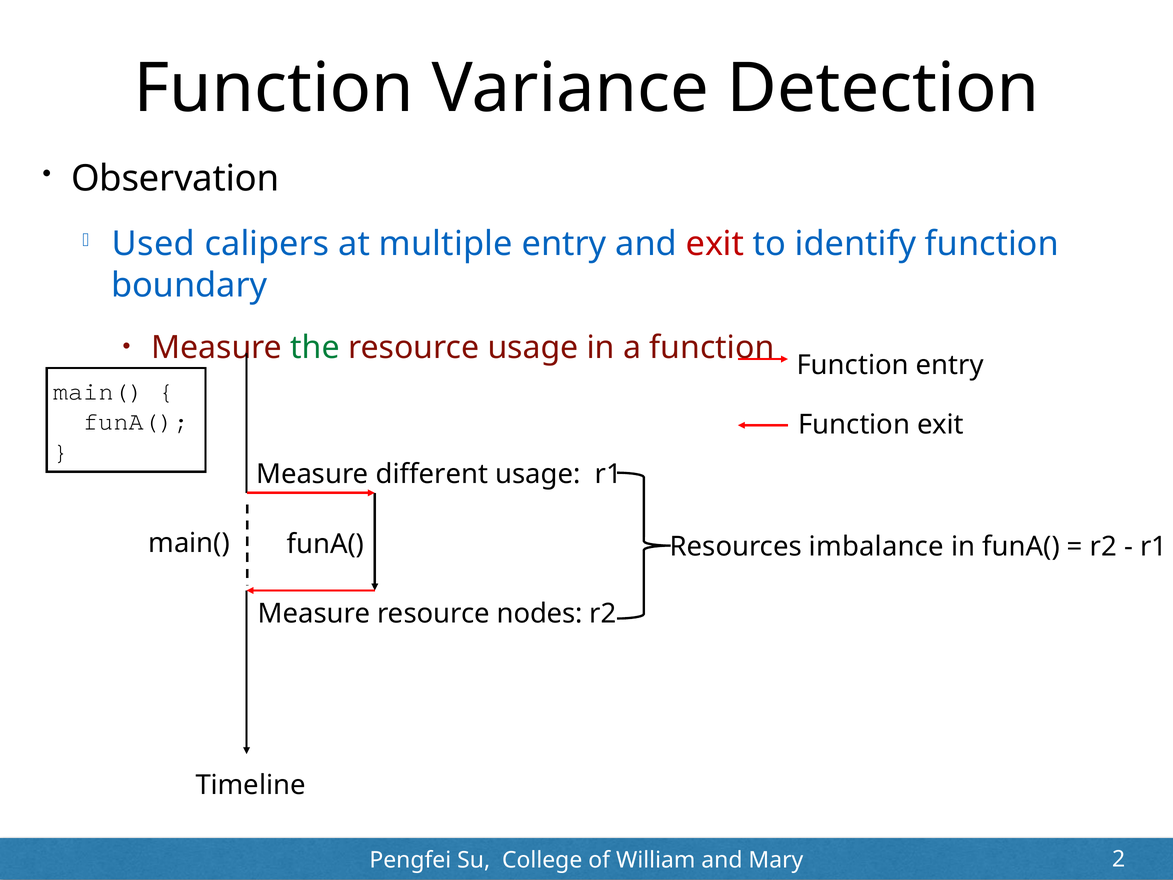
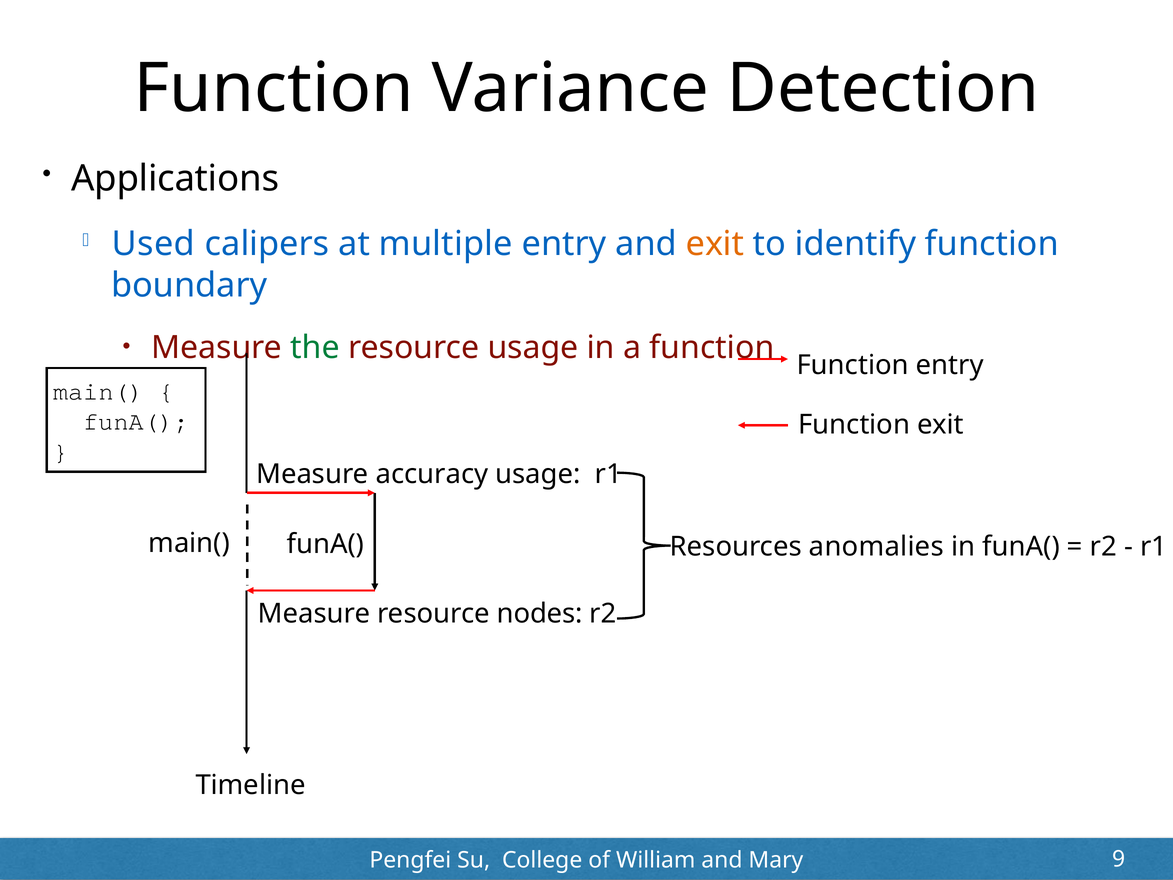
Observation: Observation -> Applications
exit at (715, 244) colour: red -> orange
different: different -> accuracy
imbalance: imbalance -> anomalies
2: 2 -> 9
